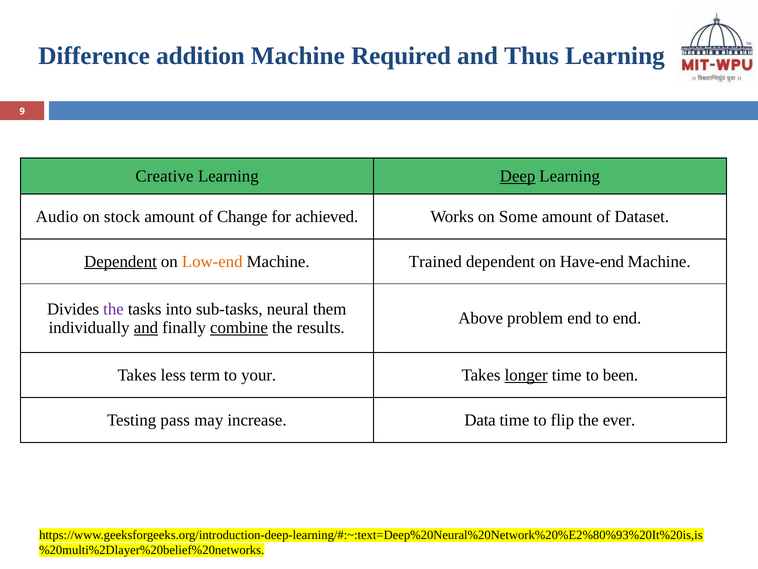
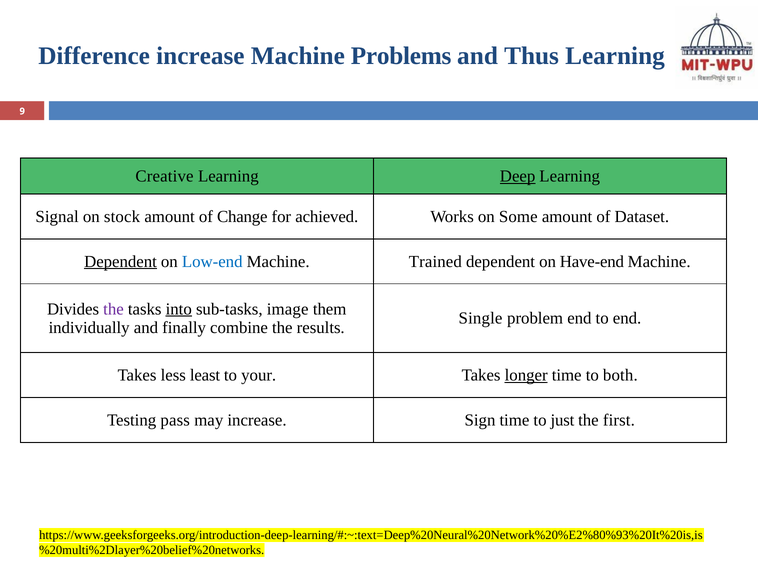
Difference addition: addition -> increase
Required: Required -> Problems
Audio: Audio -> Signal
Low-end colour: orange -> blue
into underline: none -> present
neural: neural -> image
Above: Above -> Single
and at (146, 327) underline: present -> none
combine underline: present -> none
term: term -> least
been: been -> both
Data: Data -> Sign
flip: flip -> just
ever: ever -> first
